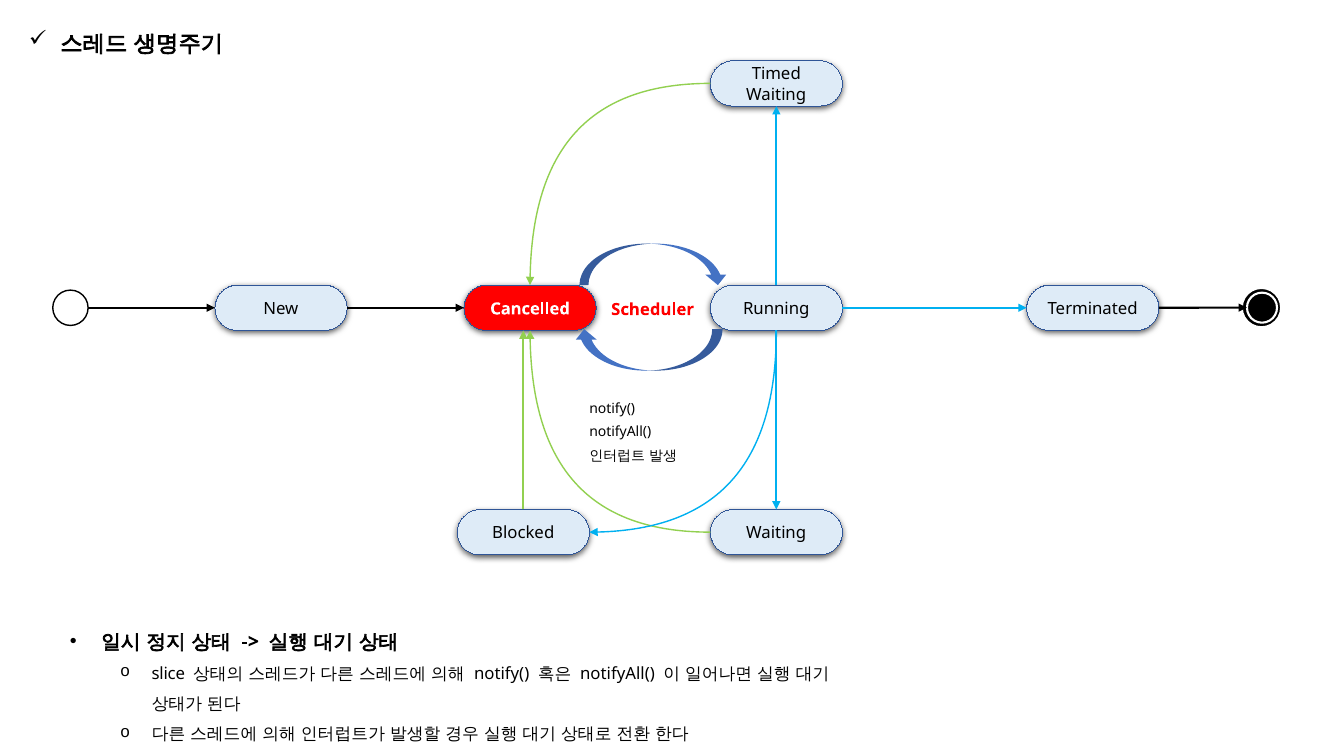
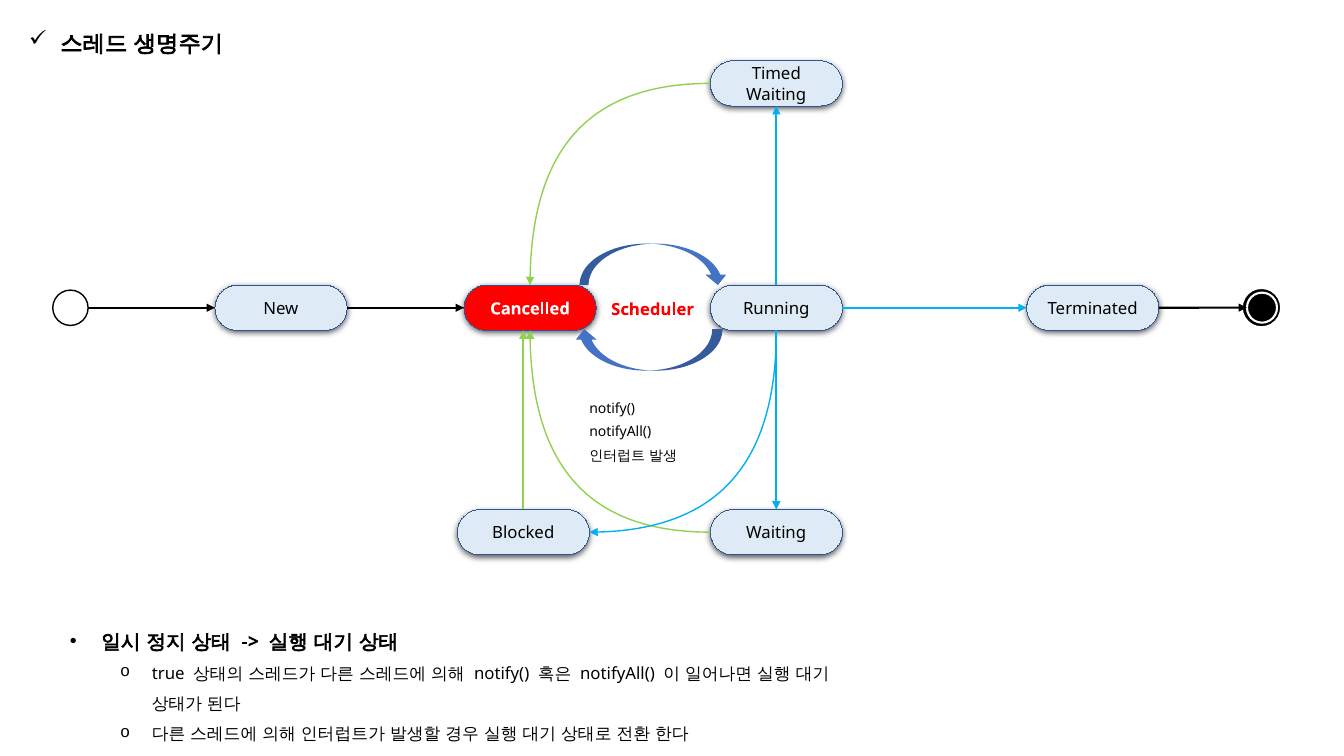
slice: slice -> true
